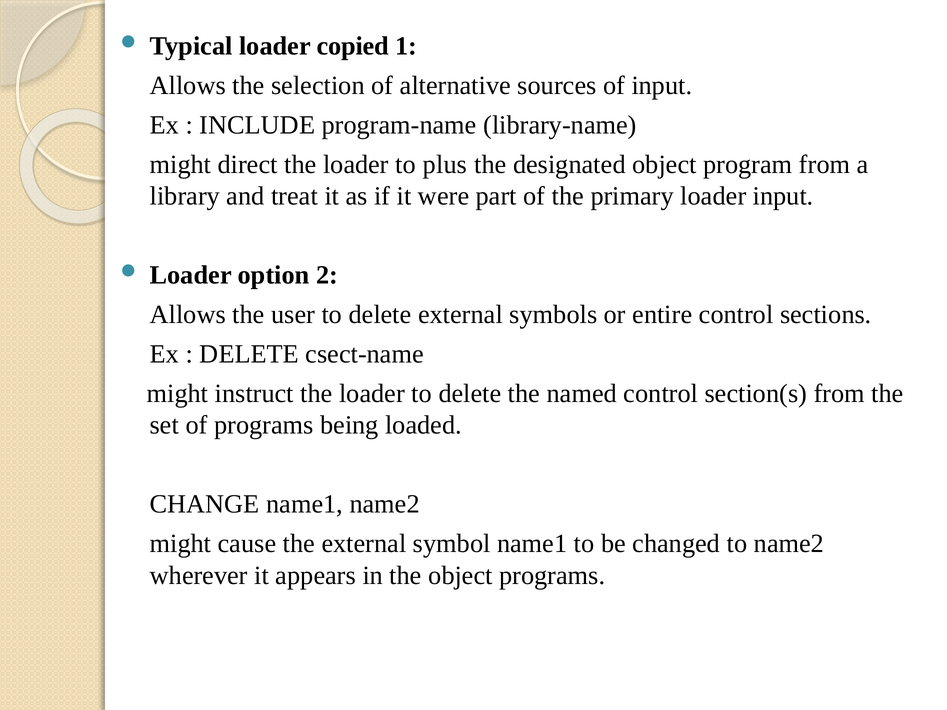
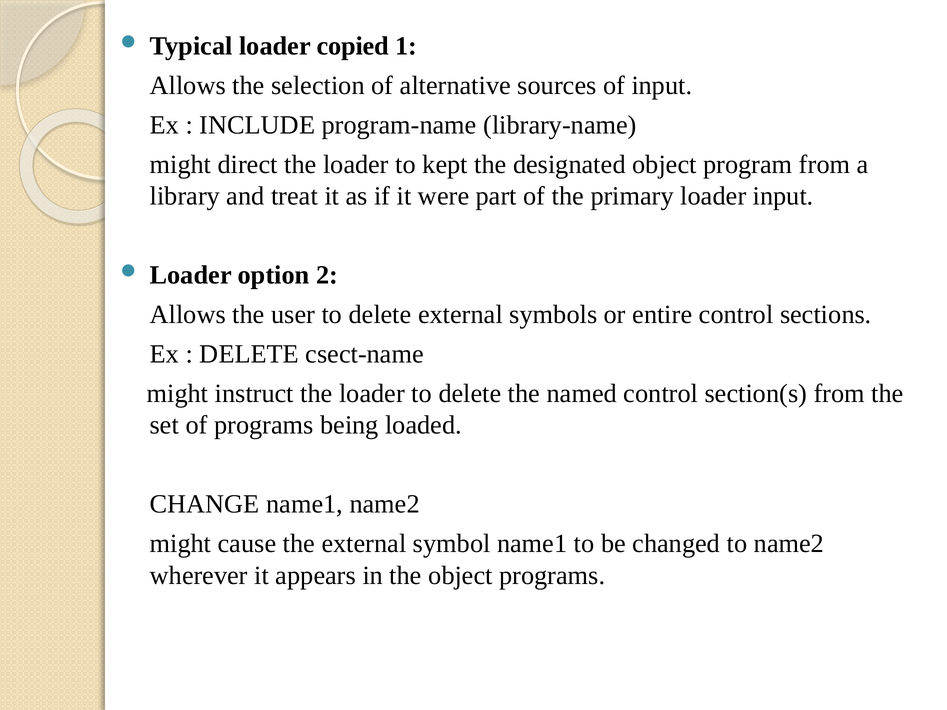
plus: plus -> kept
